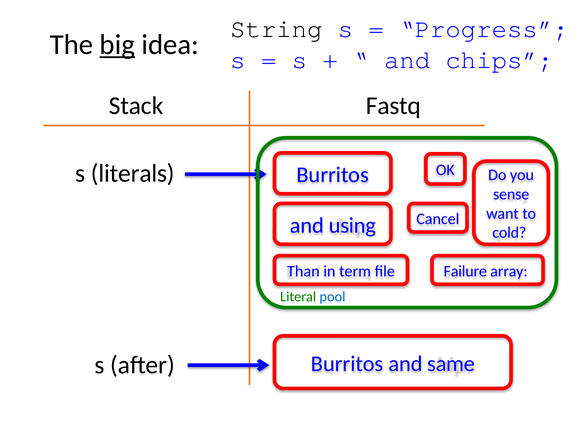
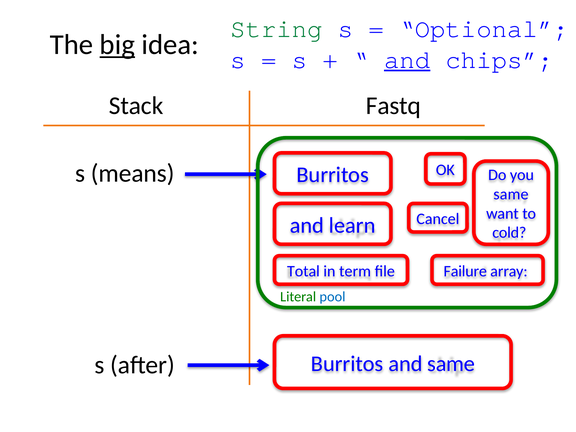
String colour: black -> green
Progress: Progress -> Optional
and at (407, 60) underline: none -> present
literals: literals -> means
sense at (511, 194): sense -> same
using: using -> learn
Than: Than -> Total
